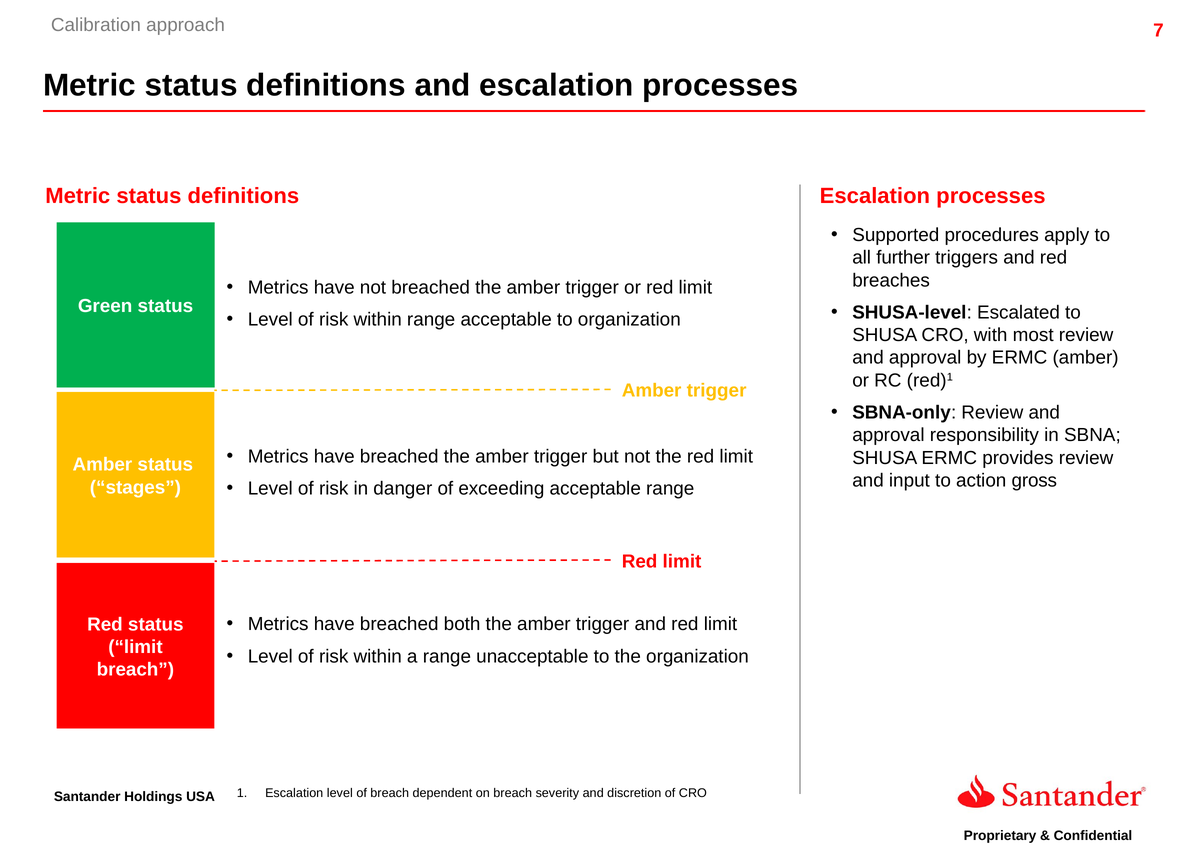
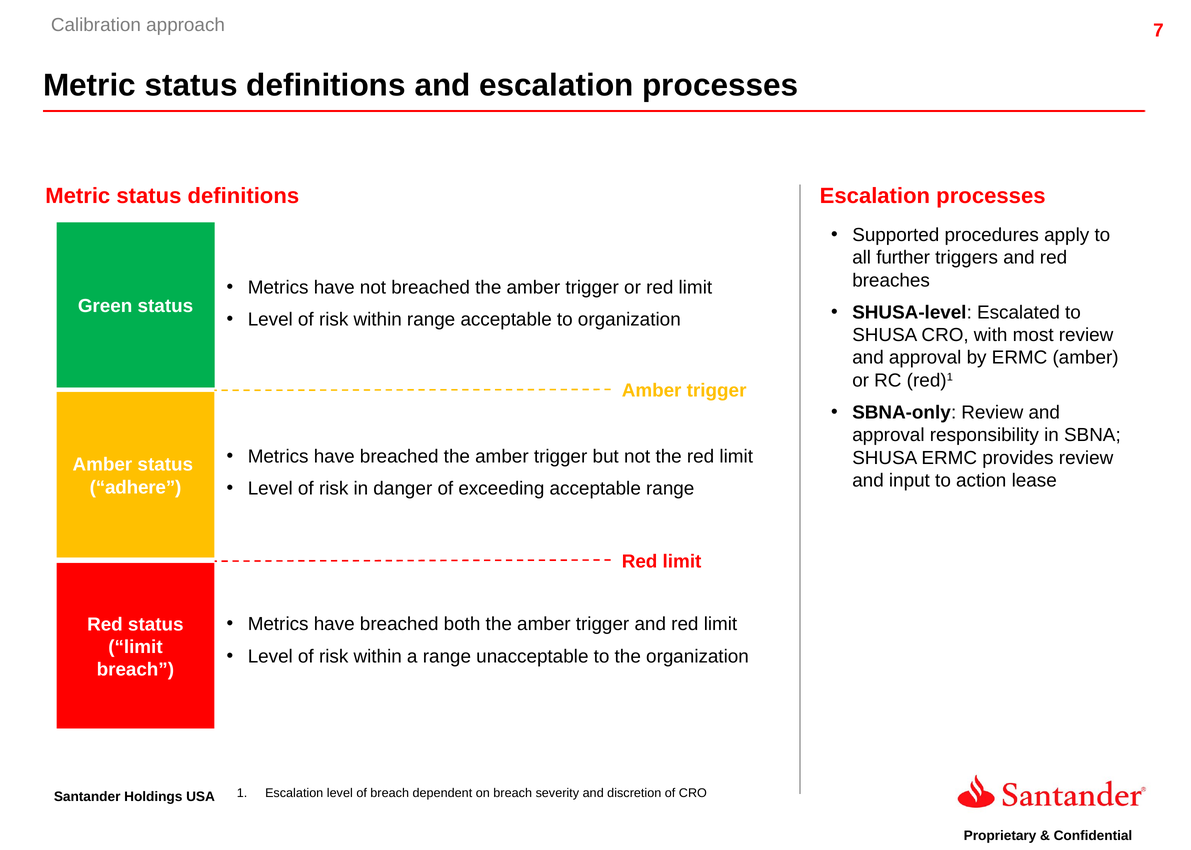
gross: gross -> lease
stages: stages -> adhere
